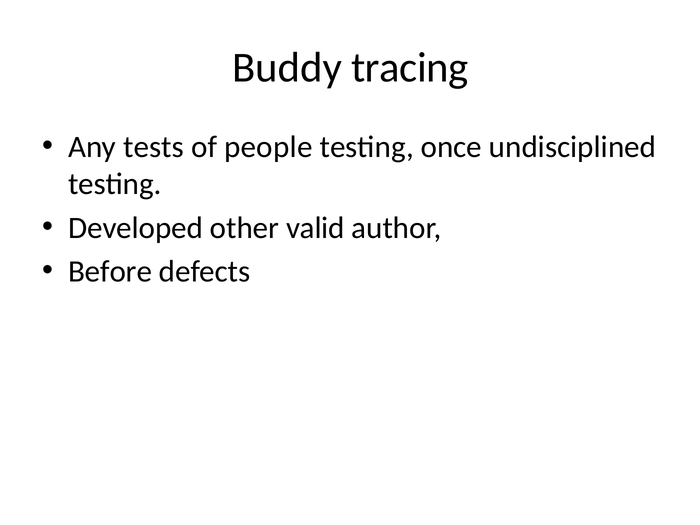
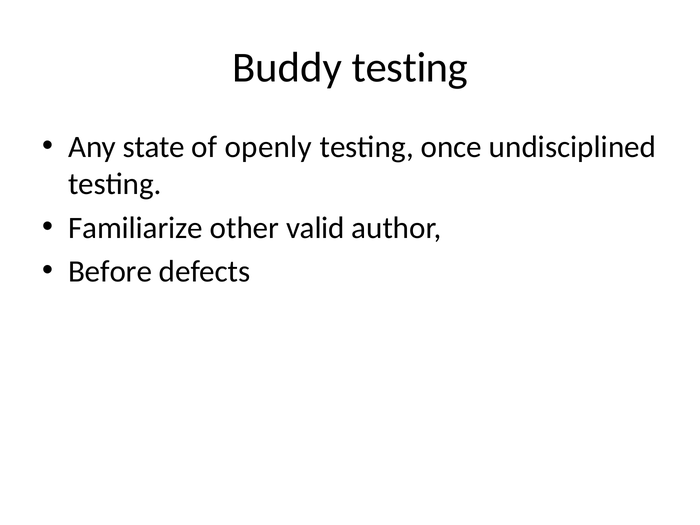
Buddy tracing: tracing -> testing
tests: tests -> state
people: people -> openly
Developed: Developed -> Familiarize
